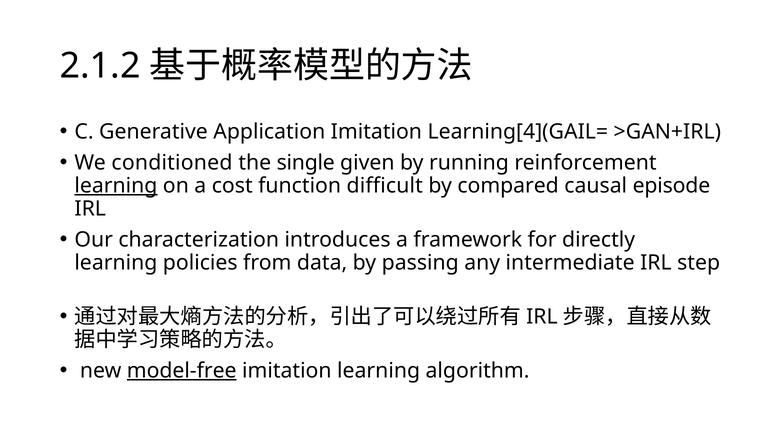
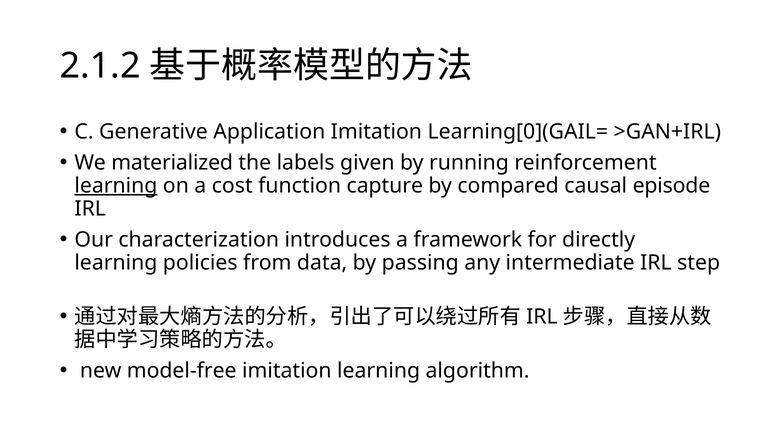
Learning[4](GAIL=: Learning[4](GAIL= -> Learning[0](GAIL=
conditioned: conditioned -> materialized
single: single -> labels
difficult: difficult -> capture
model-free underline: present -> none
